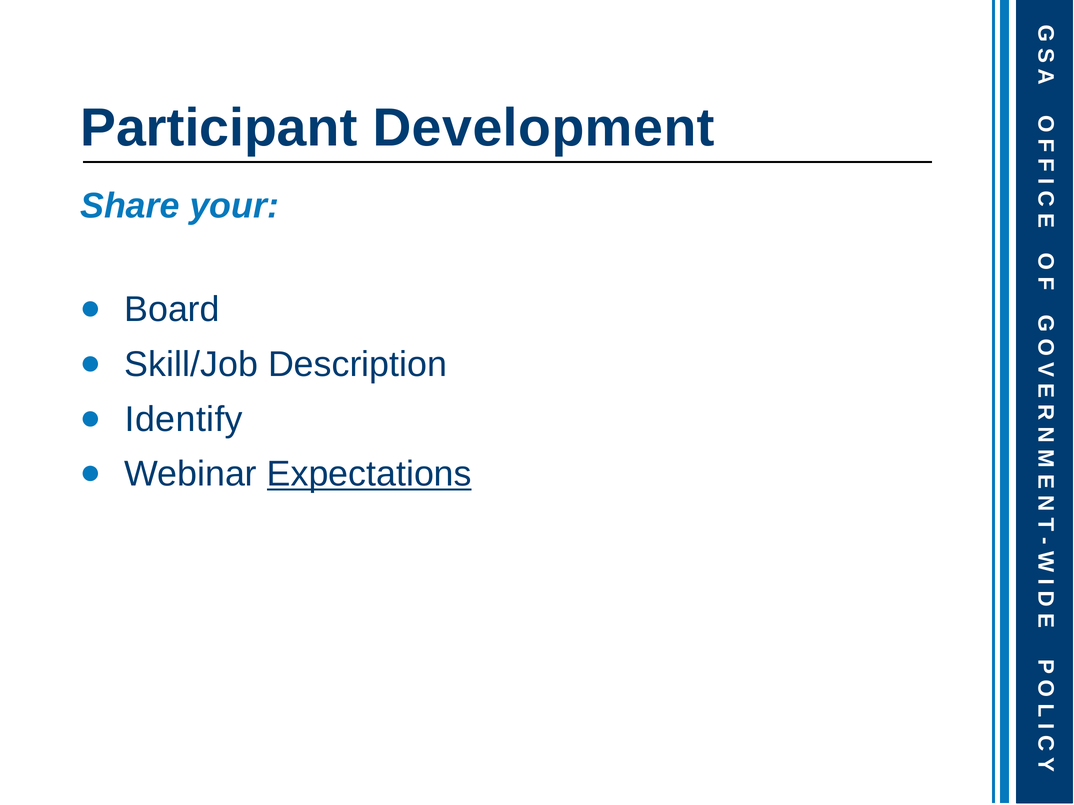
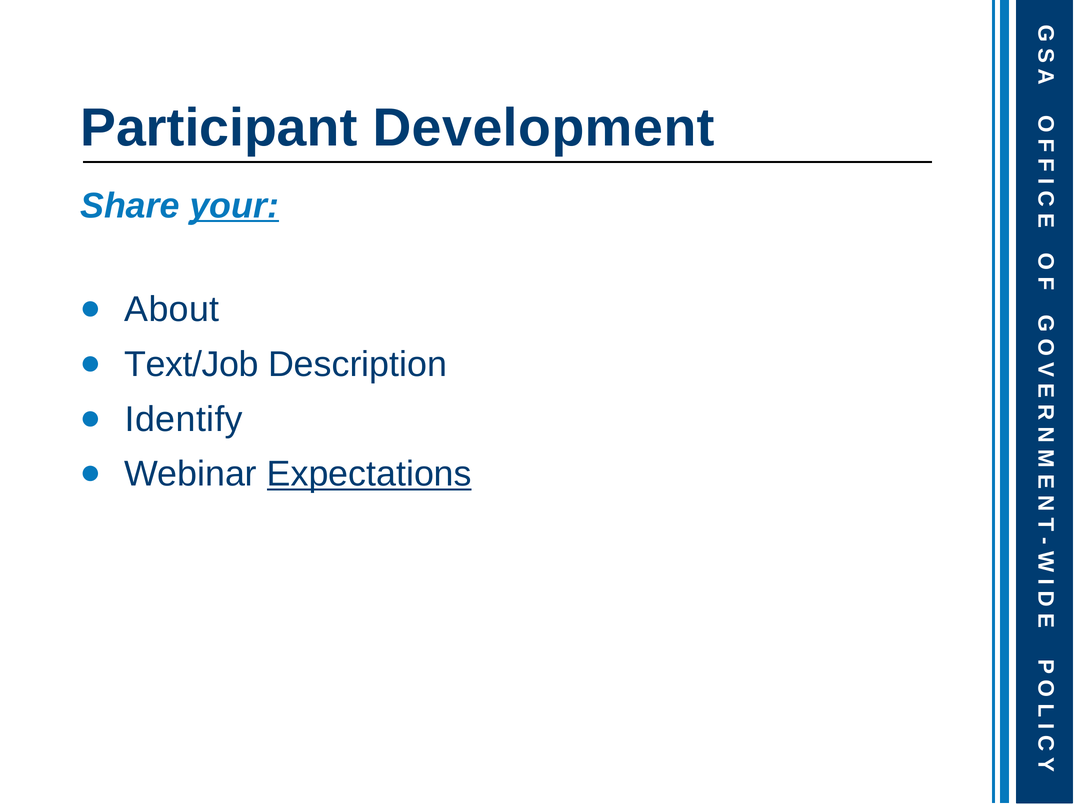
your underline: none -> present
Board: Board -> About
Skill/Job: Skill/Job -> Text/Job
